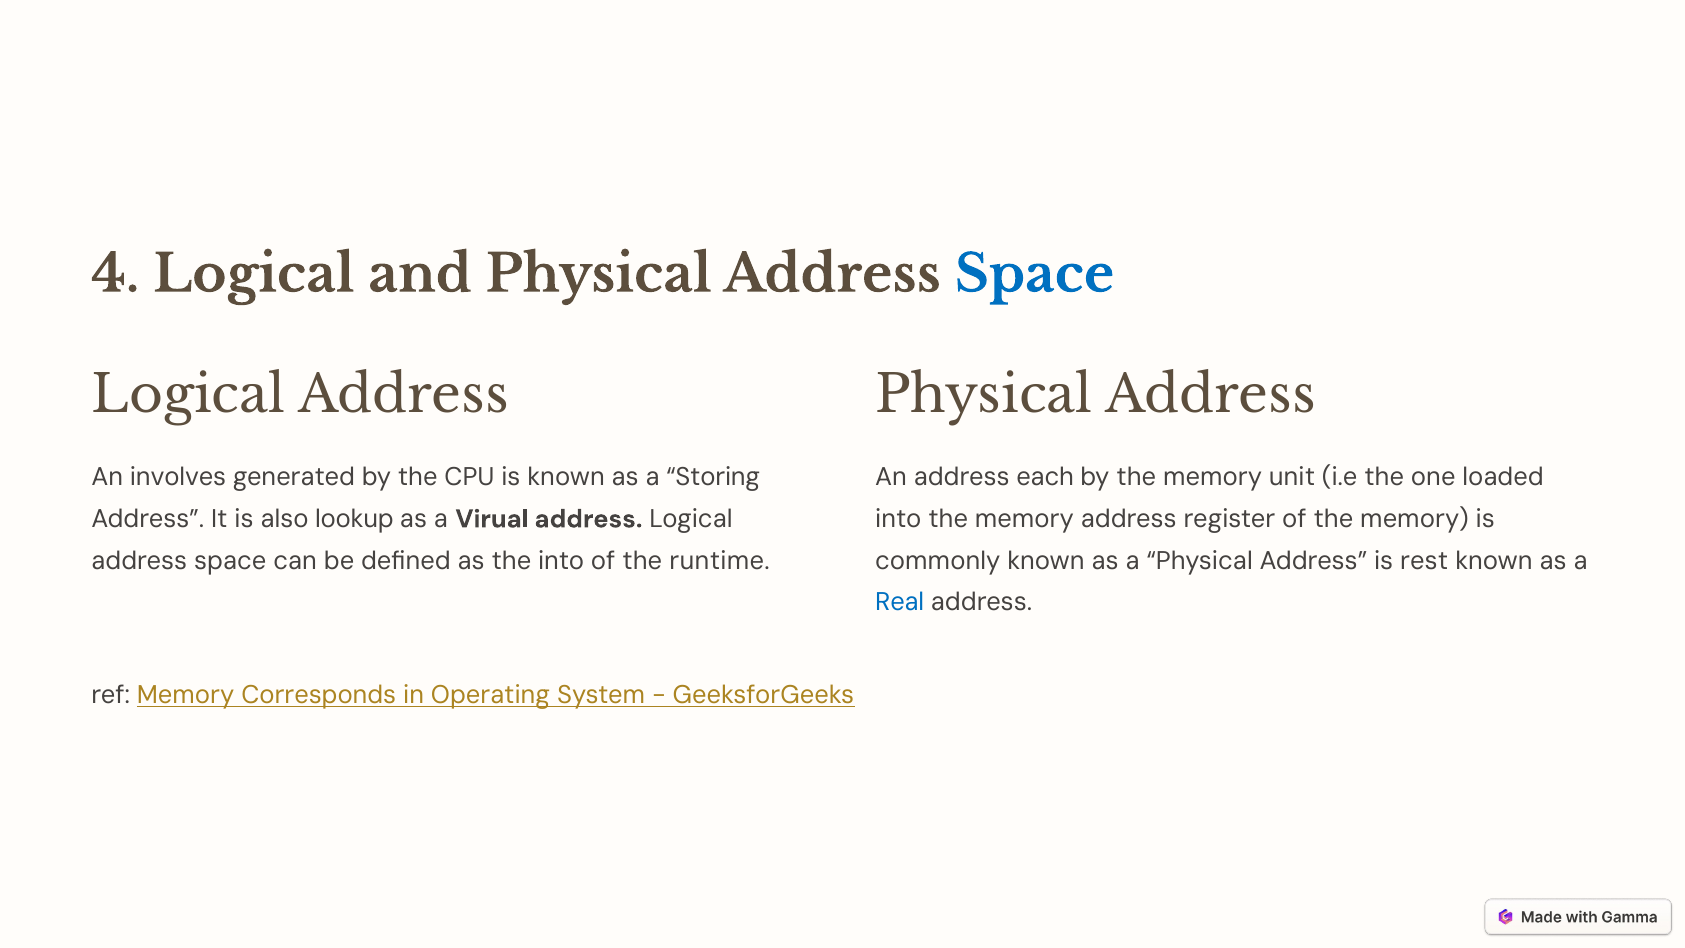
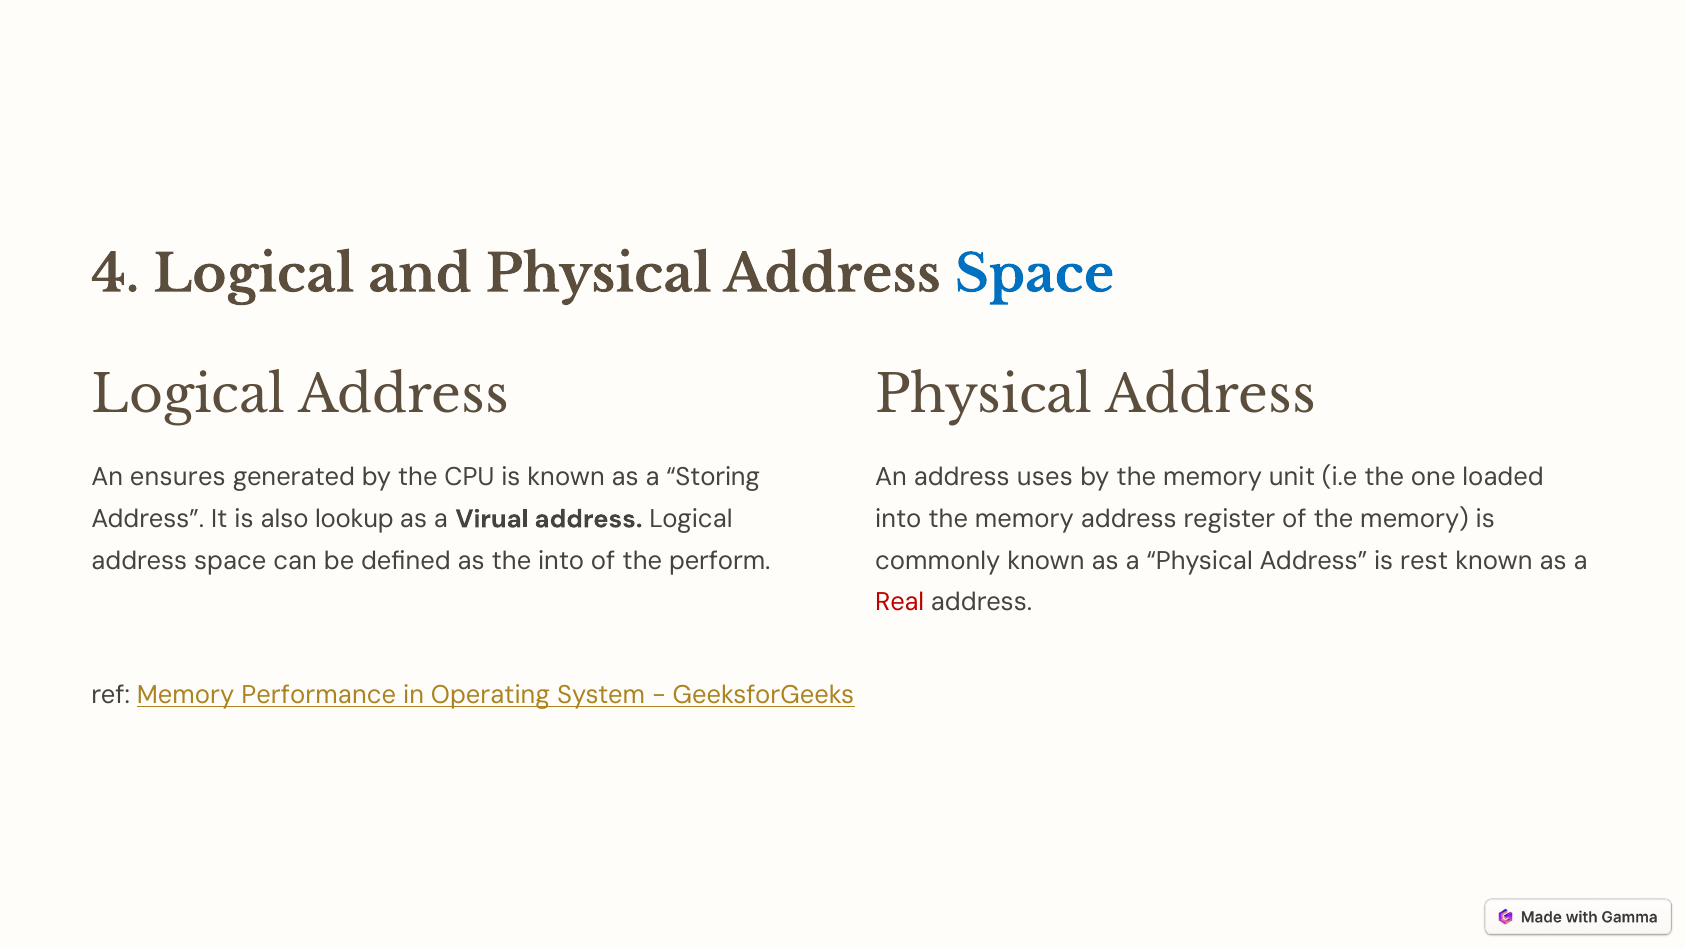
involves: involves -> ensures
each: each -> uses
runtime: runtime -> perform
Real colour: blue -> red
Corresponds: Corresponds -> Performance
